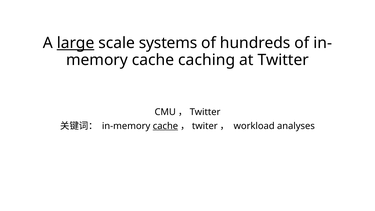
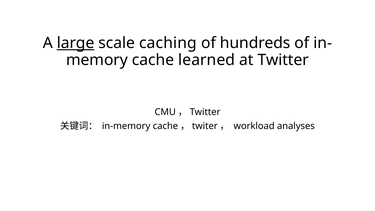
systems: systems -> caching
caching: caching -> learned
cache at (165, 126) underline: present -> none
